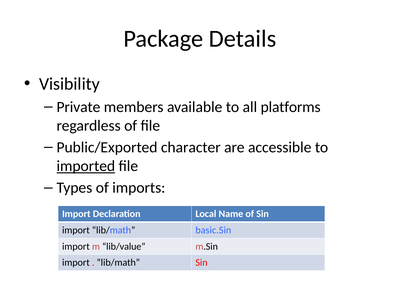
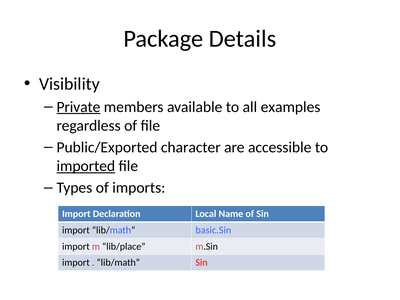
Private underline: none -> present
platforms: platforms -> examples
lib/value: lib/value -> lib/place
